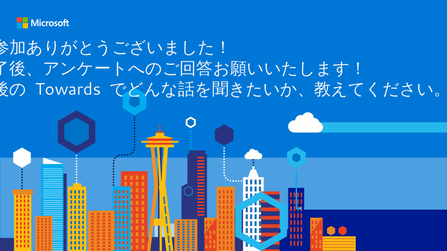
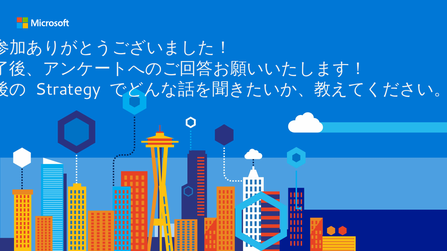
Towards: Towards -> Strategy
